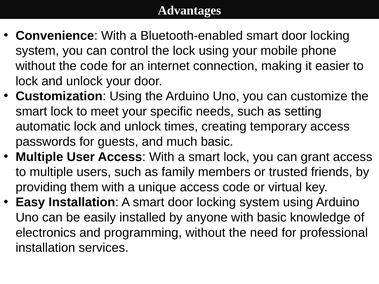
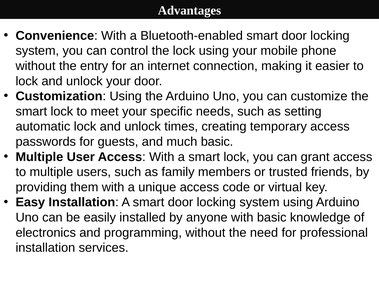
the code: code -> entry
